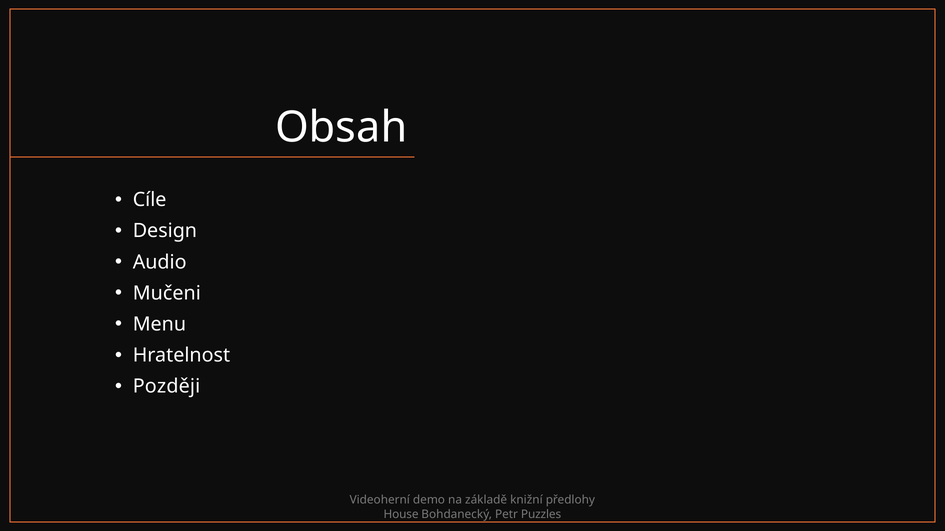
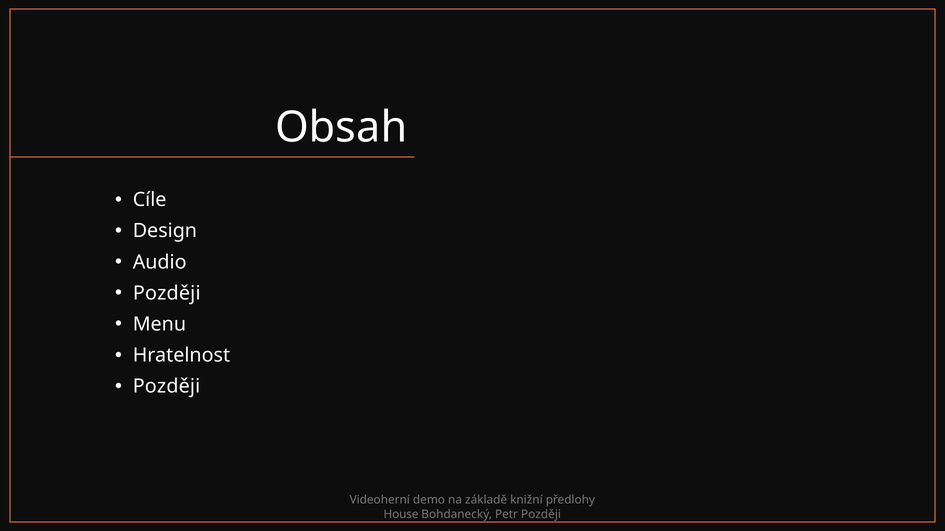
Mučeni at (167, 293): Mučeni -> Později
Petr Puzzles: Puzzles -> Později
